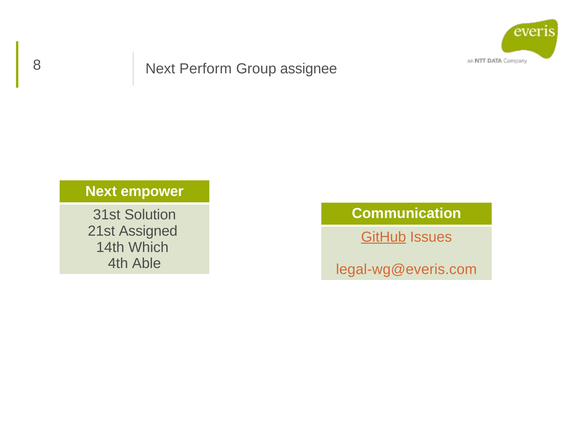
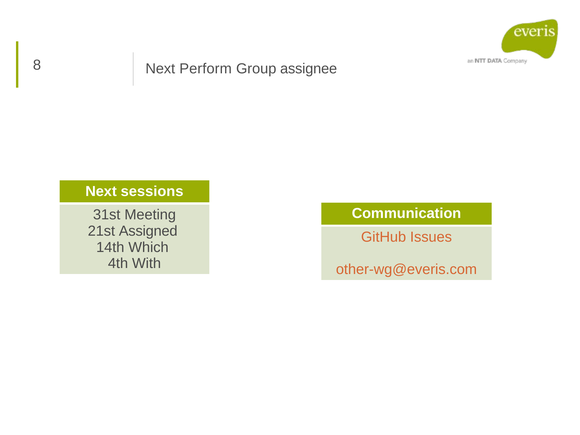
empower: empower -> sessions
Solution: Solution -> Meeting
GitHub underline: present -> none
Able: Able -> With
legal-wg@everis.com: legal-wg@everis.com -> other-wg@everis.com
